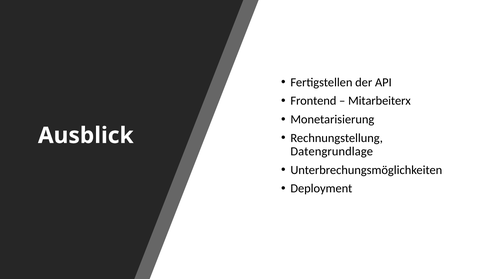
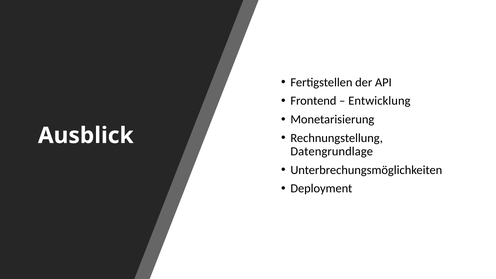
Mitarbeiterx: Mitarbeiterx -> Entwicklung
